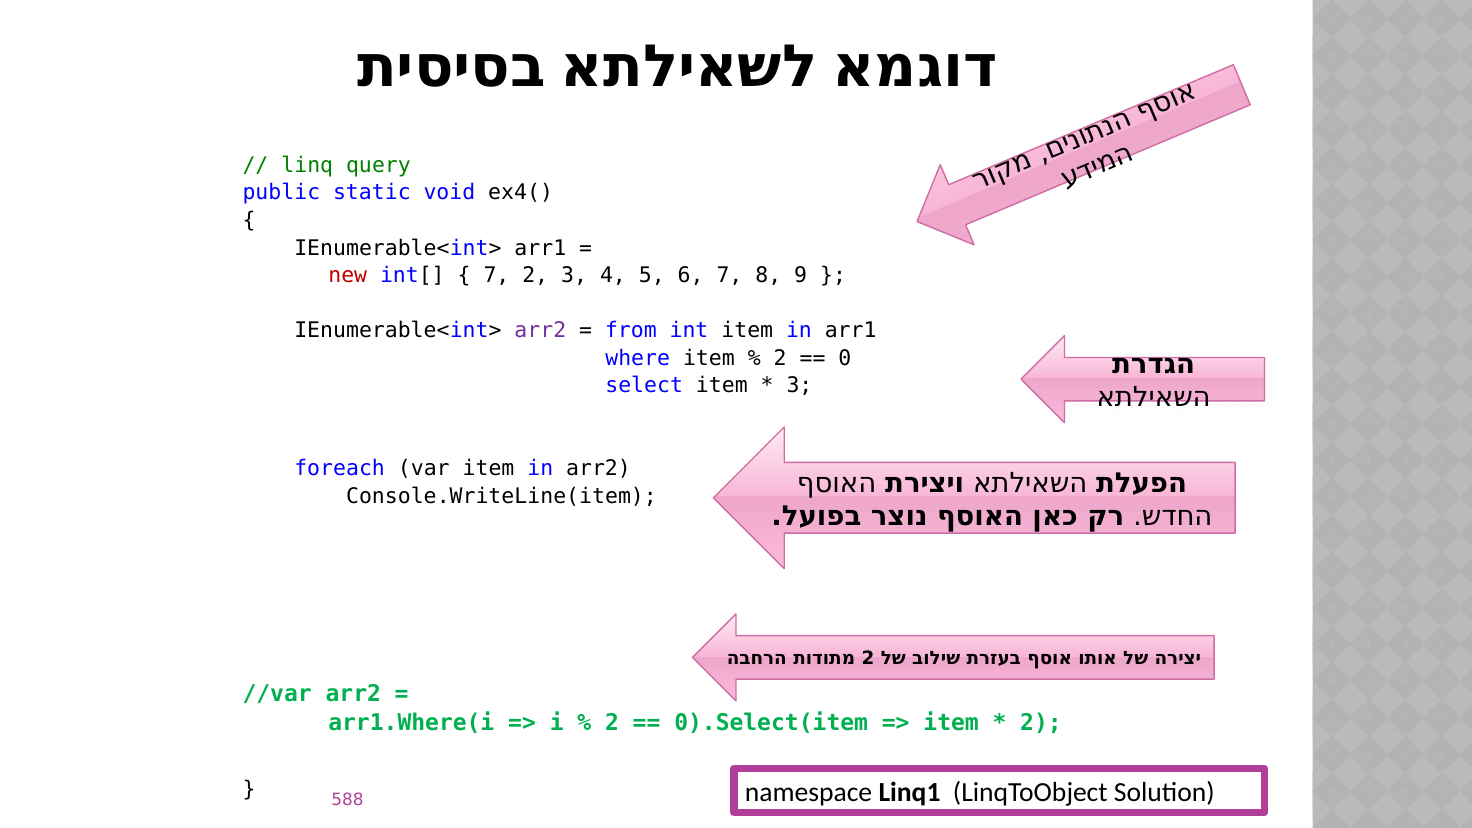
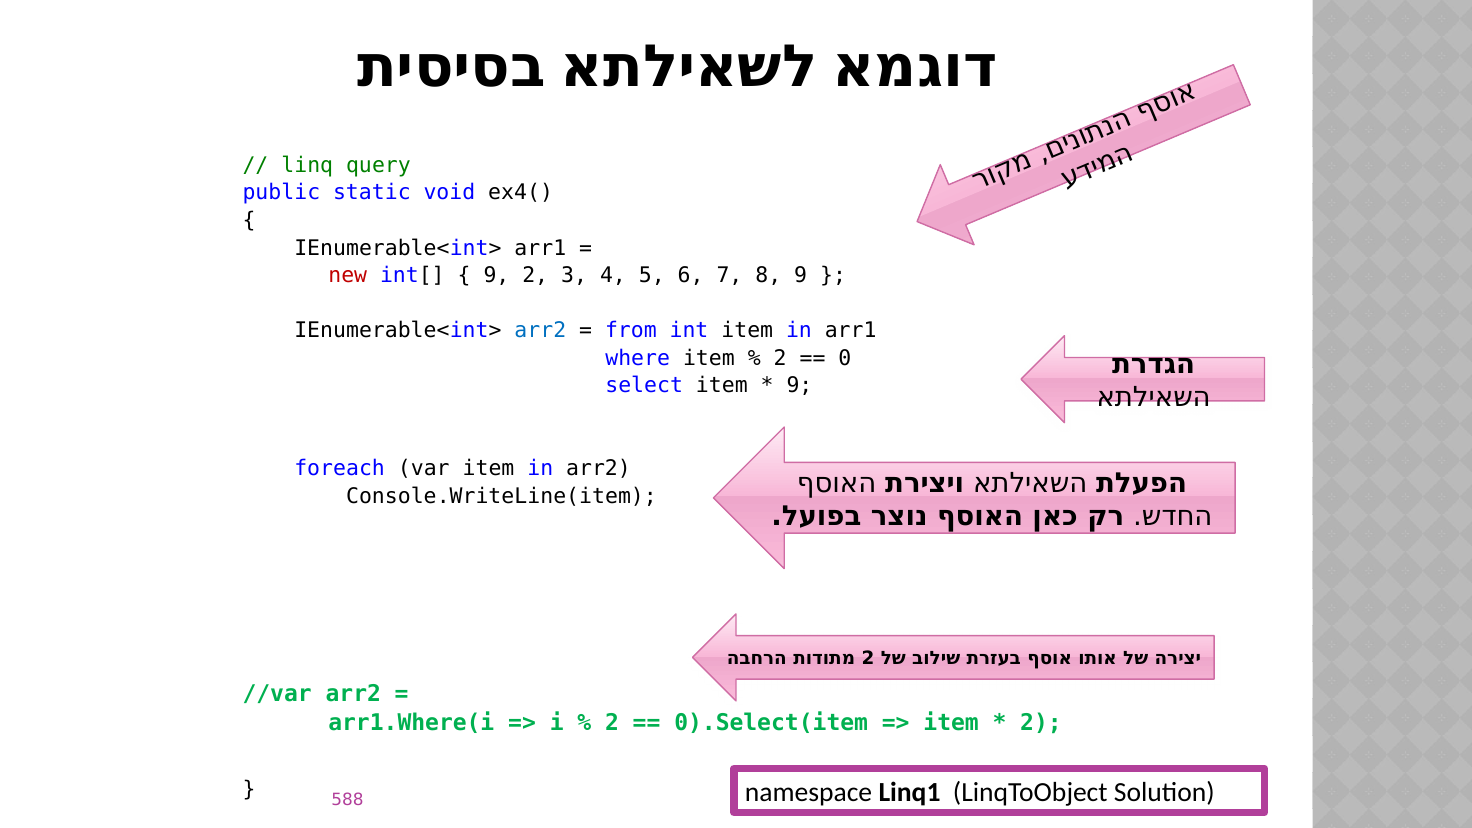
7 at (496, 276): 7 -> 9
arr2 at (540, 331) colour: purple -> blue
3 at (799, 386): 3 -> 9
